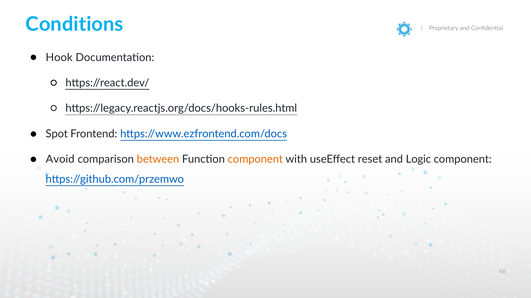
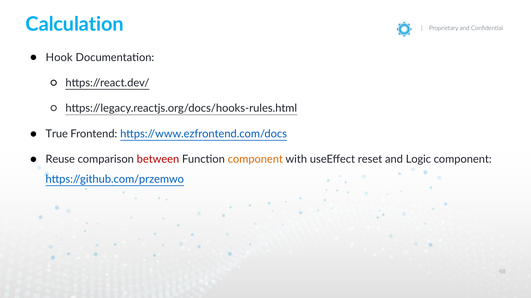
Conditions: Conditions -> Calculation
Spot: Spot -> True
Avoid: Avoid -> Reuse
between colour: orange -> red
